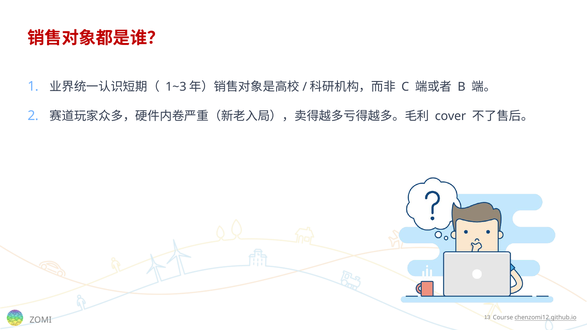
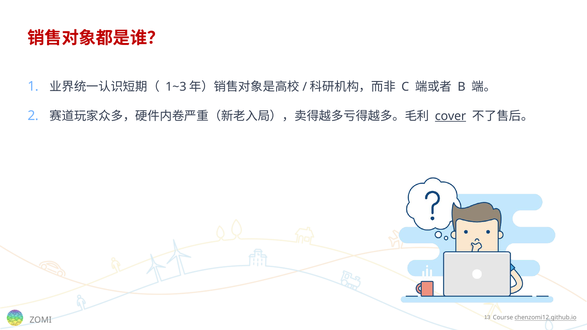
cover underline: none -> present
